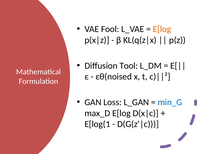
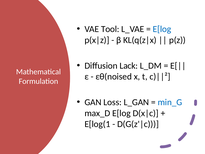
Fool: Fool -> Tool
E[log at (162, 29) colour: orange -> blue
Tool: Tool -> Lack
